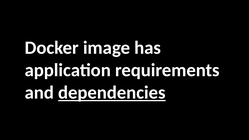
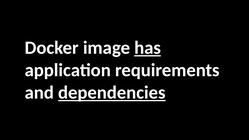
has underline: none -> present
